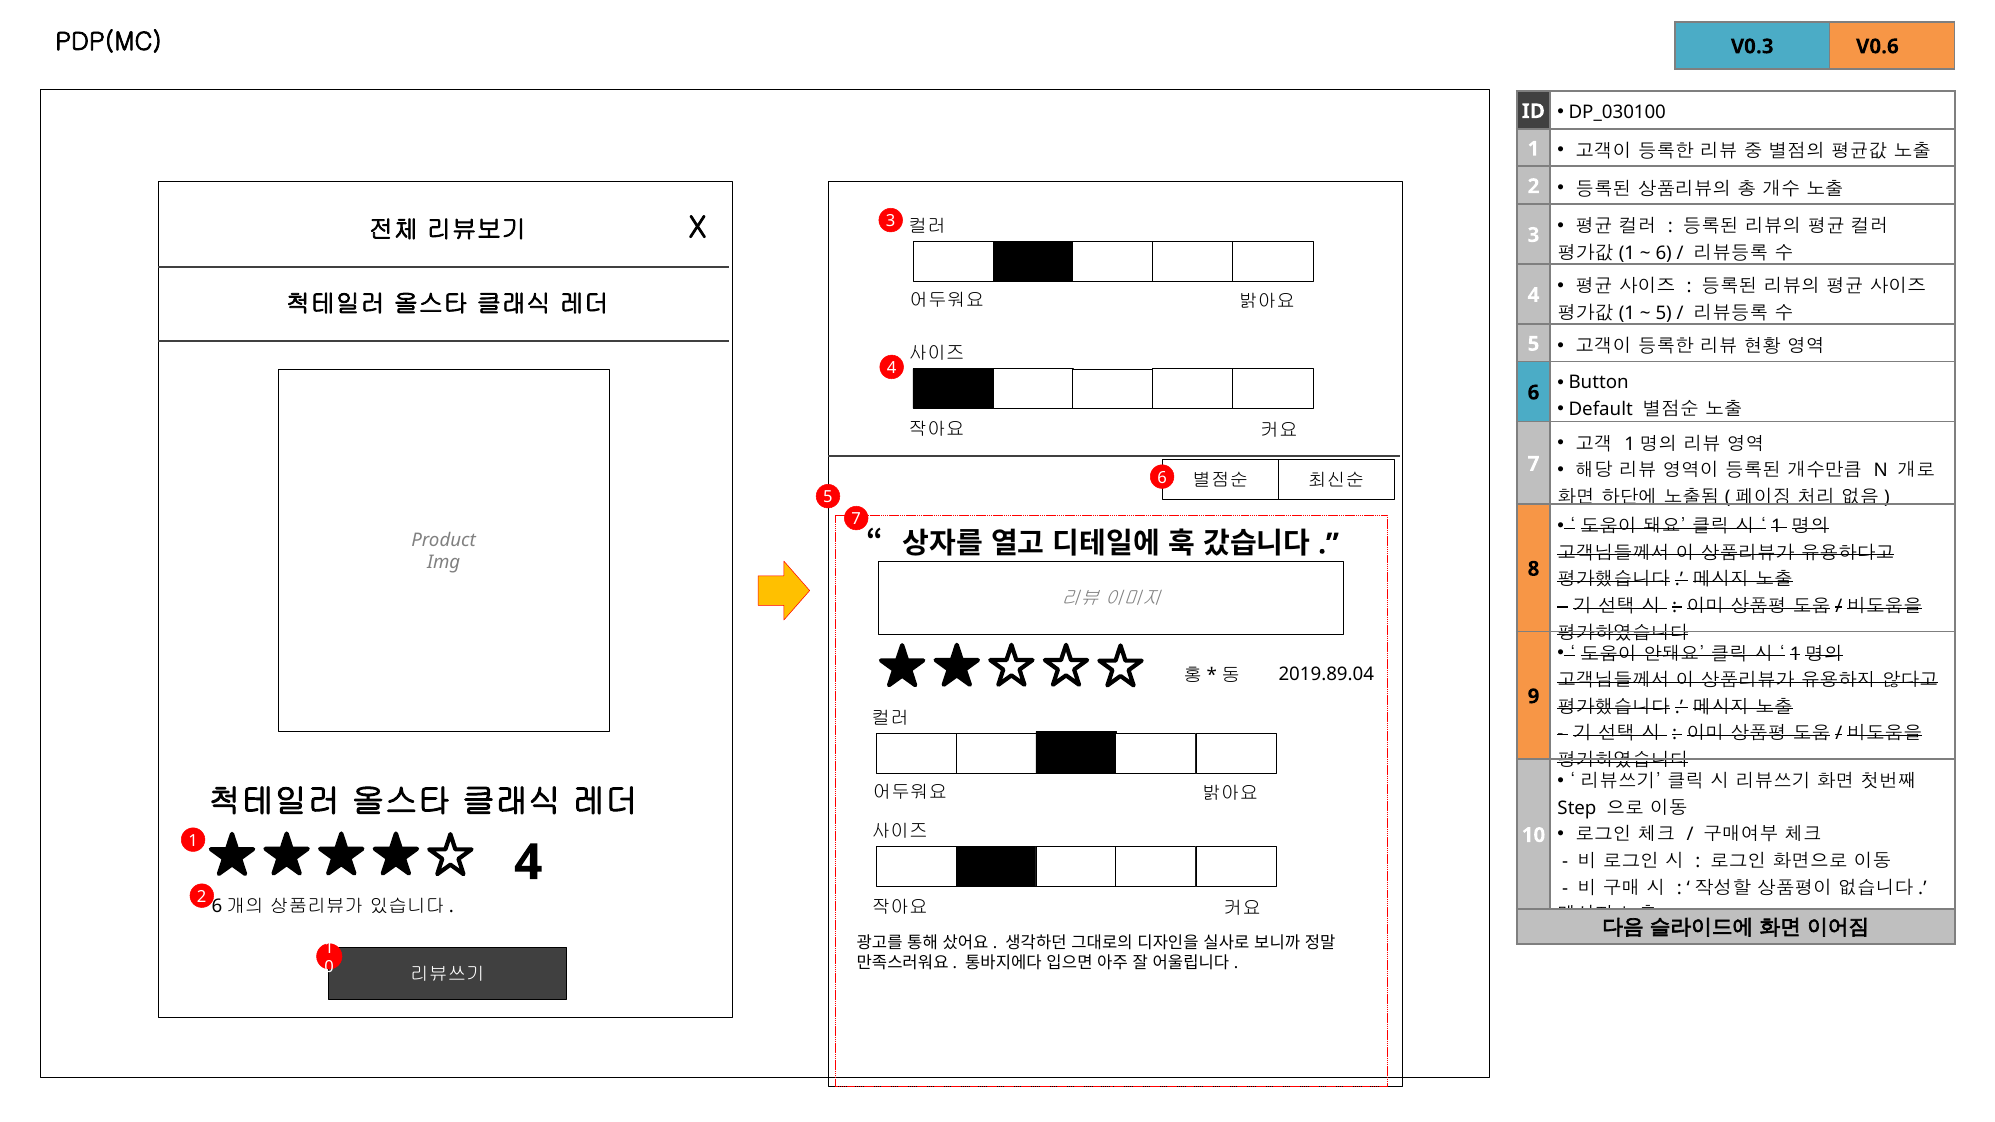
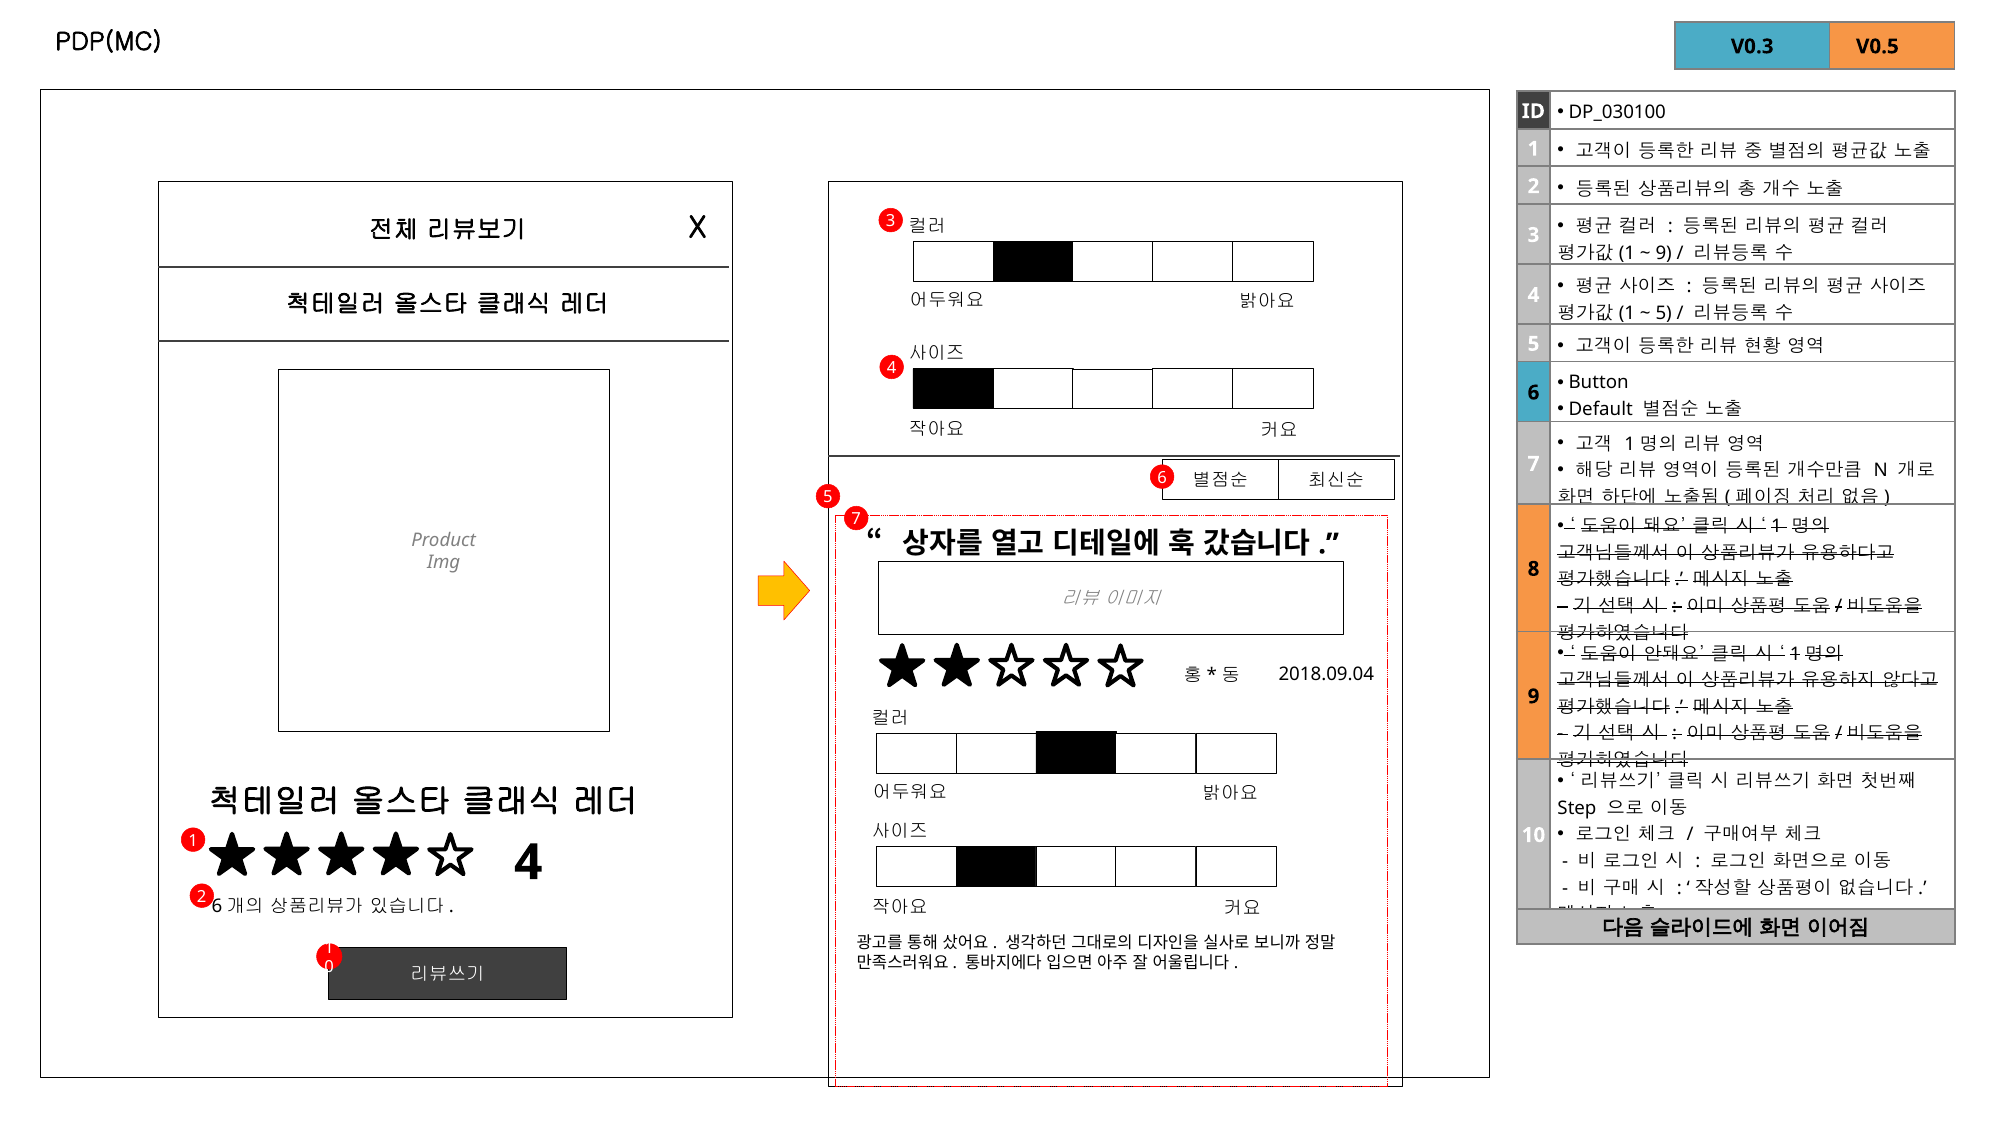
V0.6: V0.6 -> V0.5
6 at (1664, 253): 6 -> 9
2019.89.04: 2019.89.04 -> 2018.09.04
